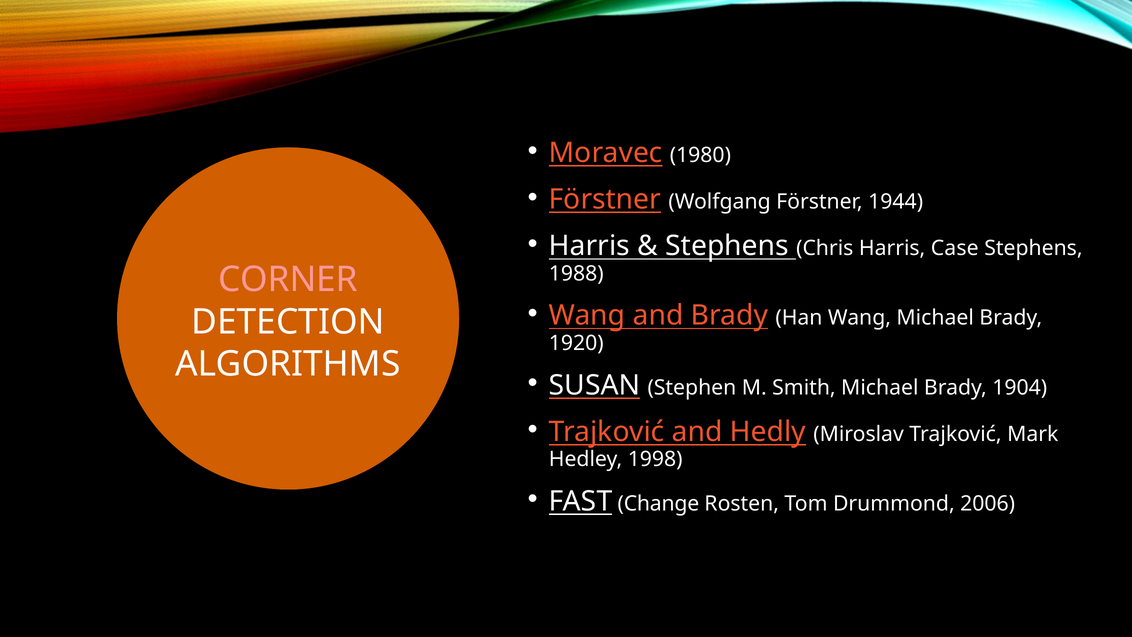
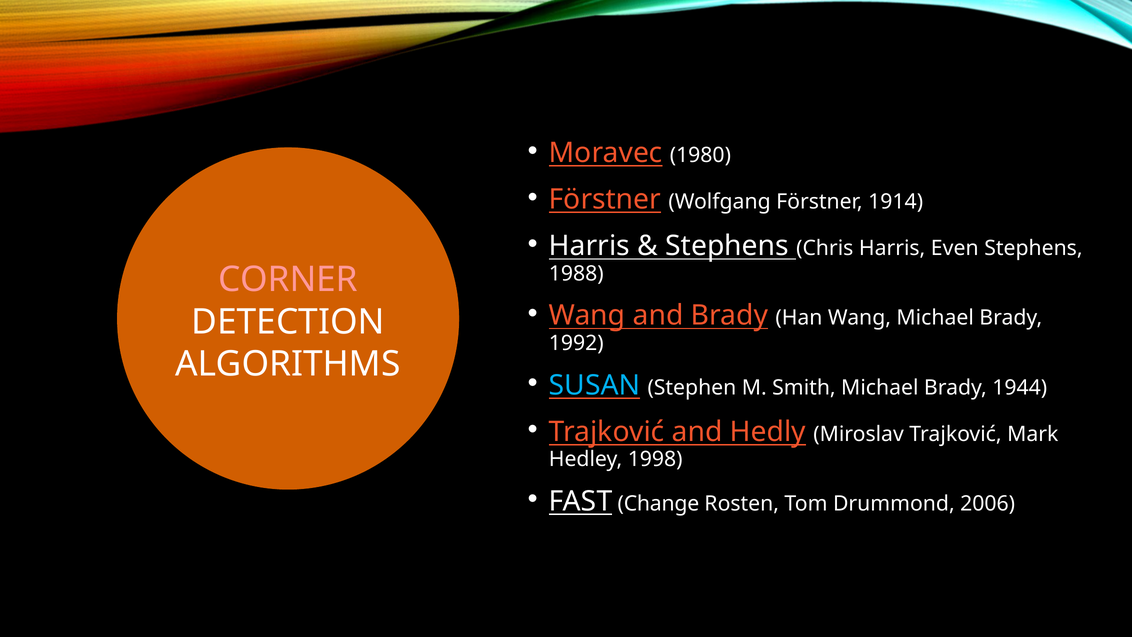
1944: 1944 -> 1914
Case: Case -> Even
1920: 1920 -> 1992
SUSAN colour: white -> light blue
1904: 1904 -> 1944
